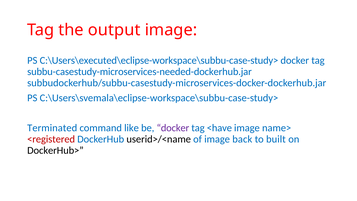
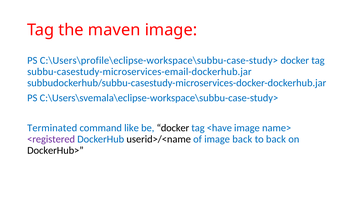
output: output -> maven
C:\Users\executed\eclipse-workspace\subbu-case-study>: C:\Users\executed\eclipse-workspace\subbu-case-study> -> C:\Users\profile\eclipse-workspace\subbu-case-study>
subbu-casestudy-microservices-needed-dockerhub.jar: subbu-casestudy-microservices-needed-dockerhub.jar -> subbu-casestudy-microservices-email-dockerhub.jar
docker at (173, 128) colour: purple -> black
<registered colour: red -> purple
to built: built -> back
